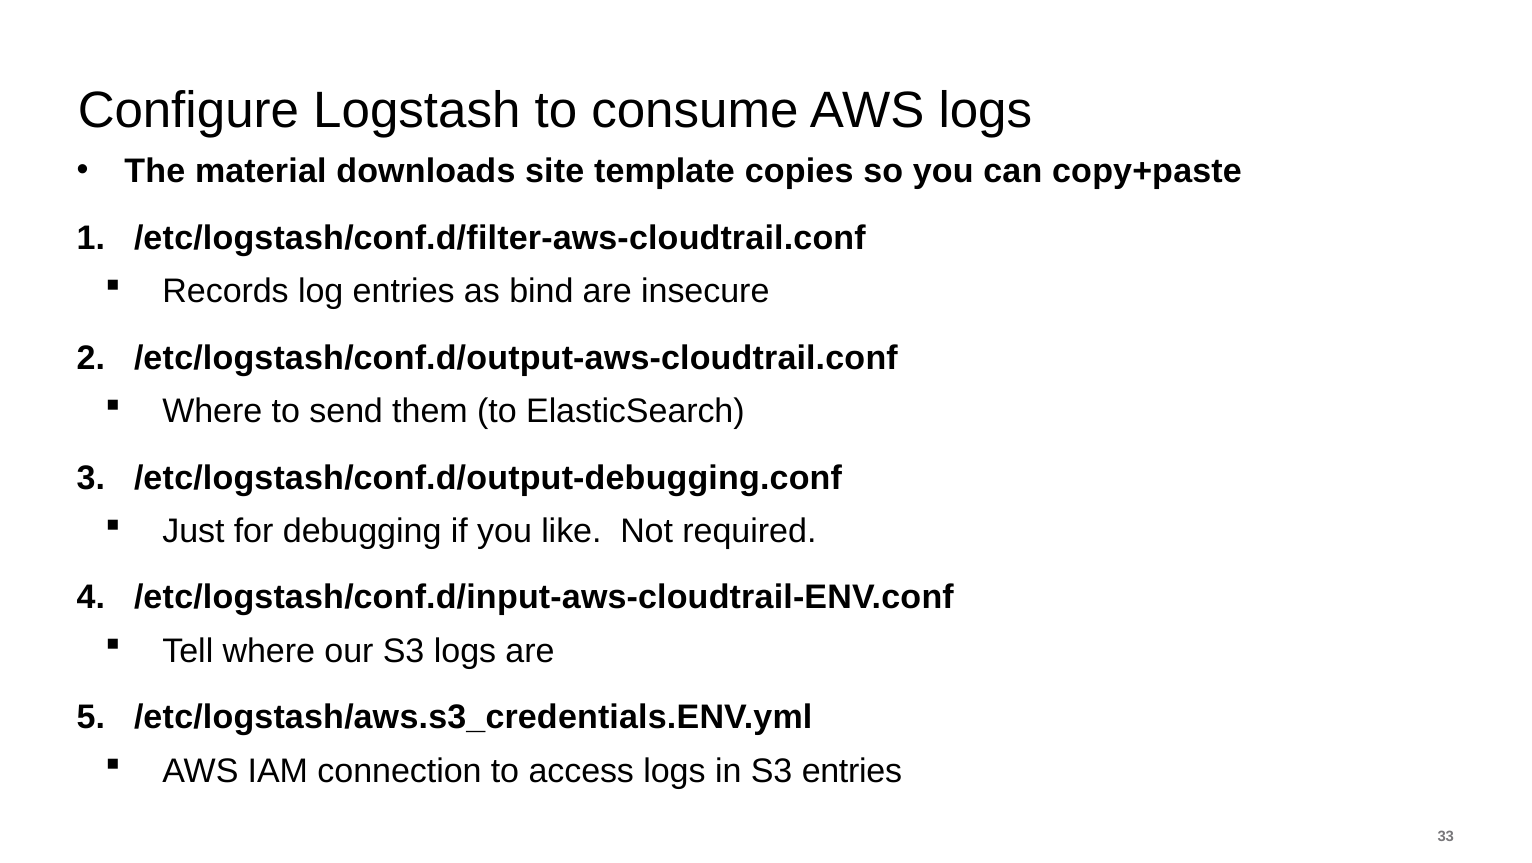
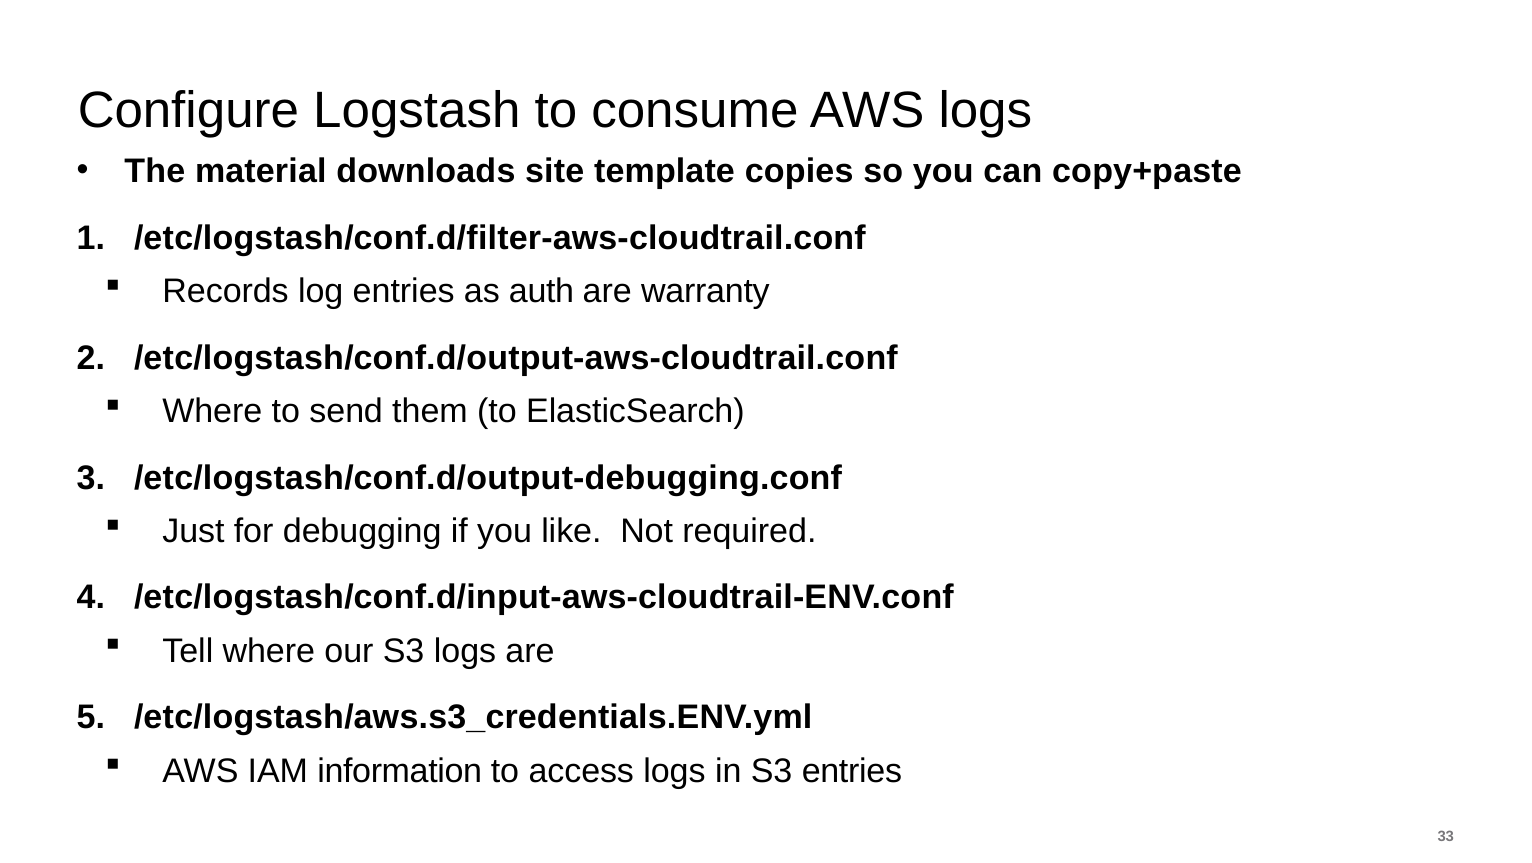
bind: bind -> auth
insecure: insecure -> warranty
connection: connection -> information
